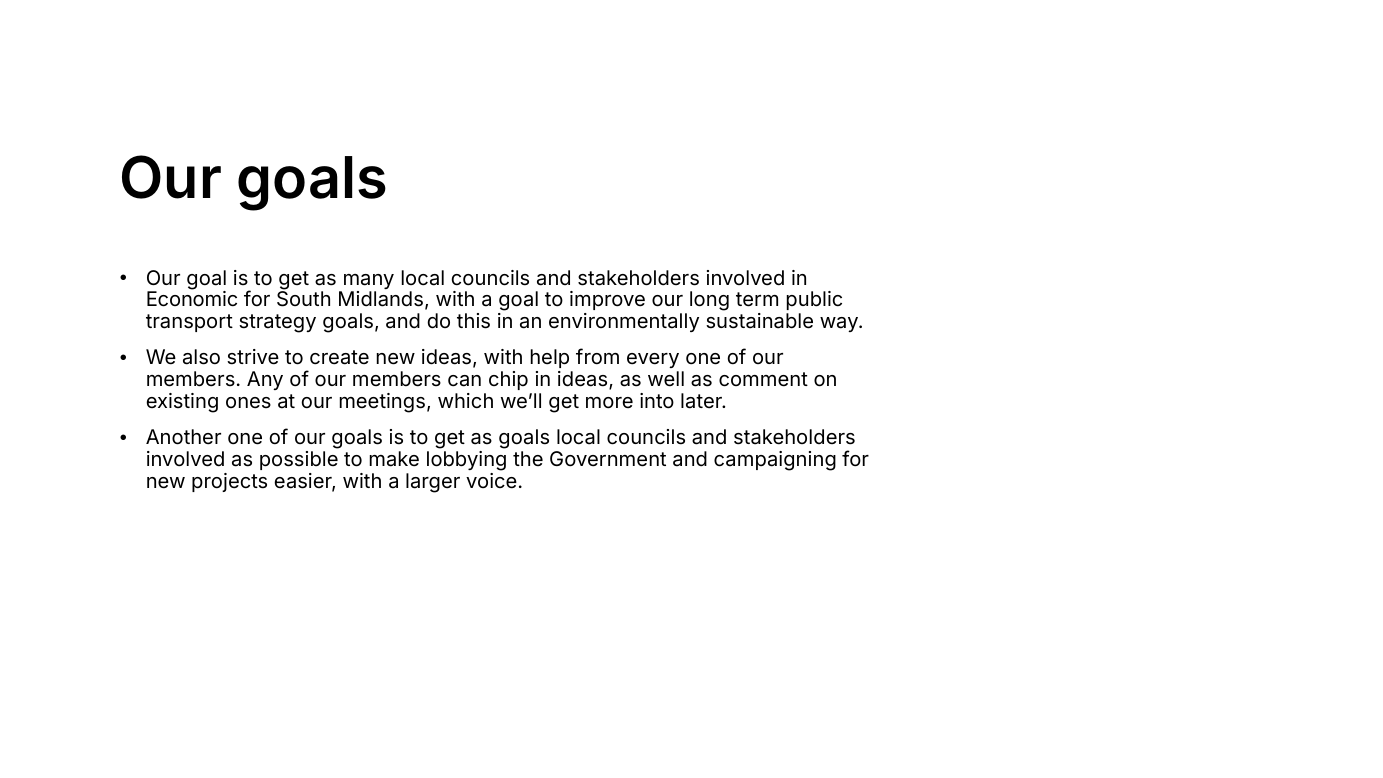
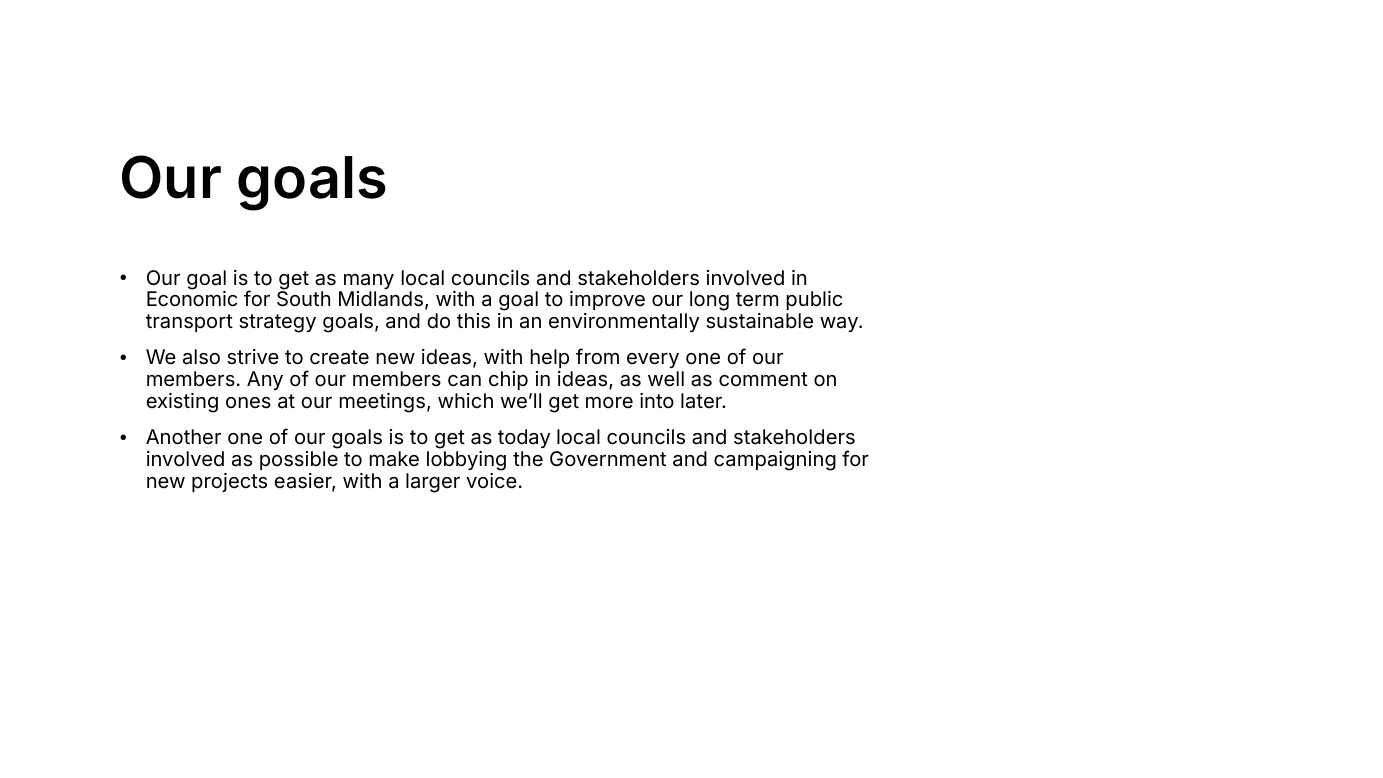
as goals: goals -> today
